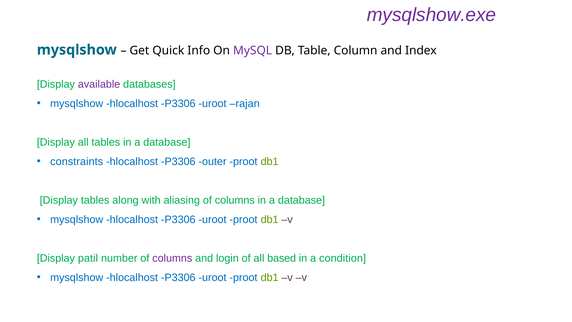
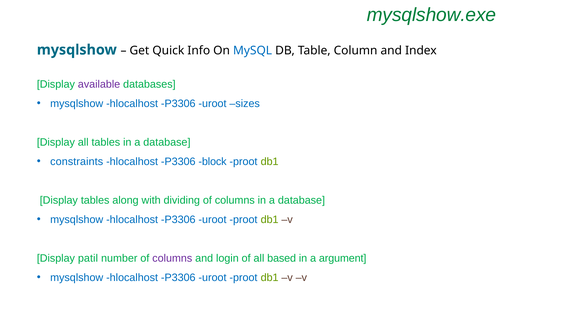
mysqlshow.exe colour: purple -> green
MySQL colour: purple -> blue
rajan: rajan -> sizes
outer: outer -> block
aliasing: aliasing -> dividing
condition: condition -> argument
